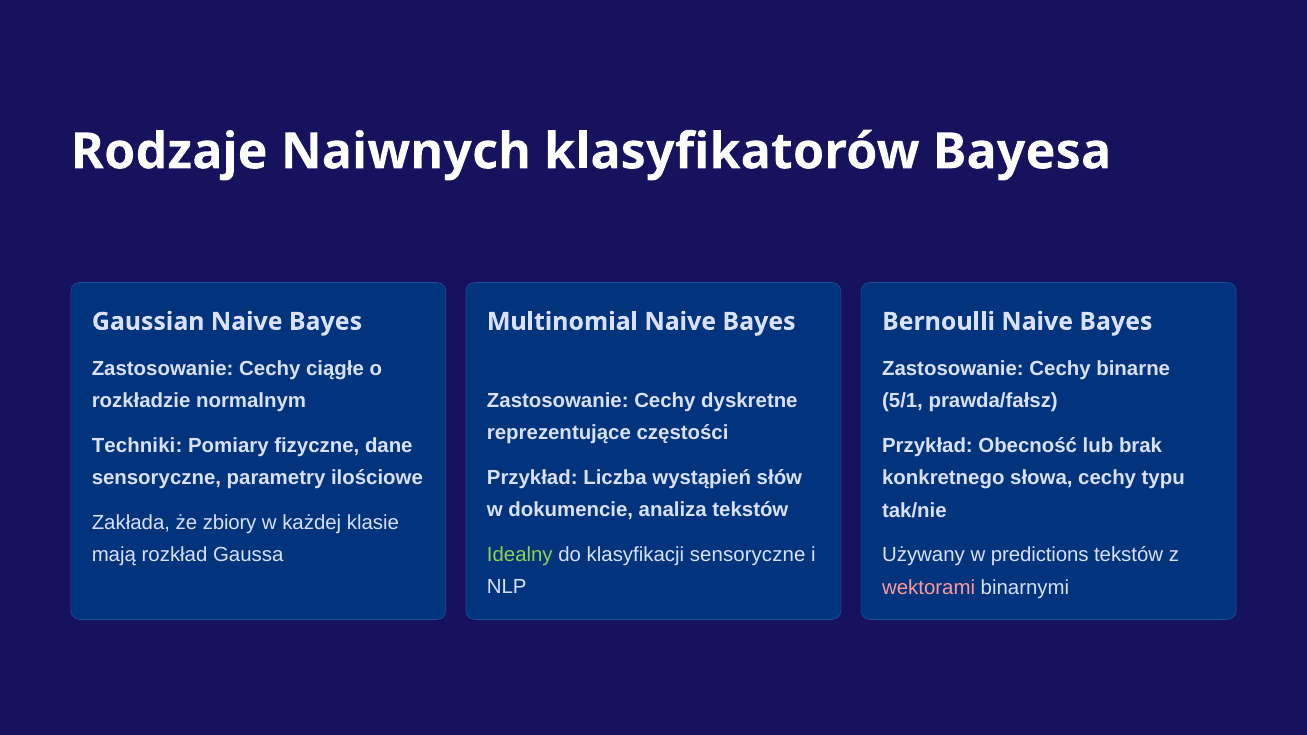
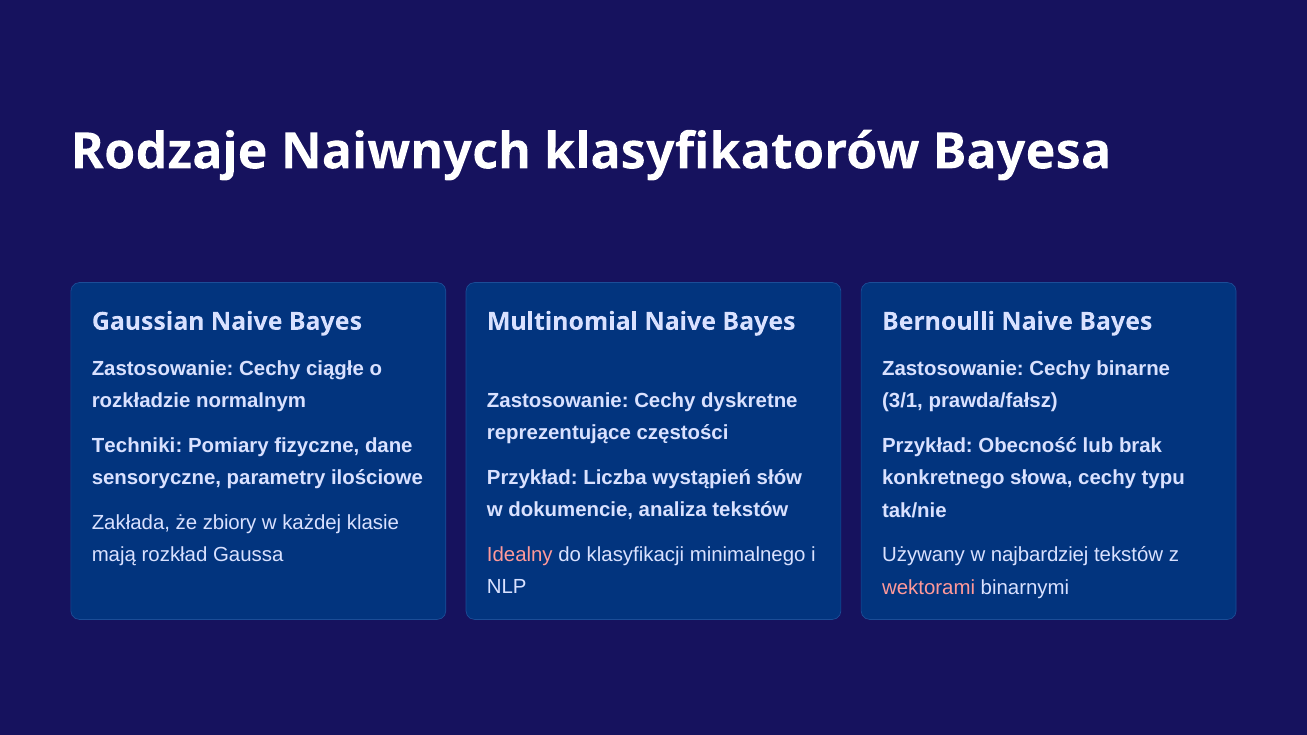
5/1: 5/1 -> 3/1
Idealny colour: light green -> pink
klasyfikacji sensoryczne: sensoryczne -> minimalnego
predictions: predictions -> najbardziej
